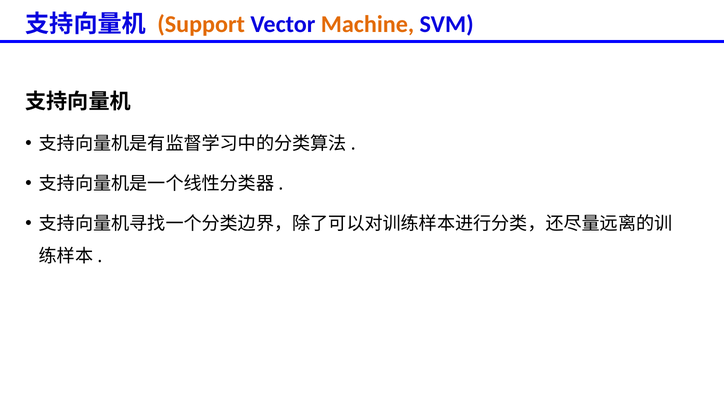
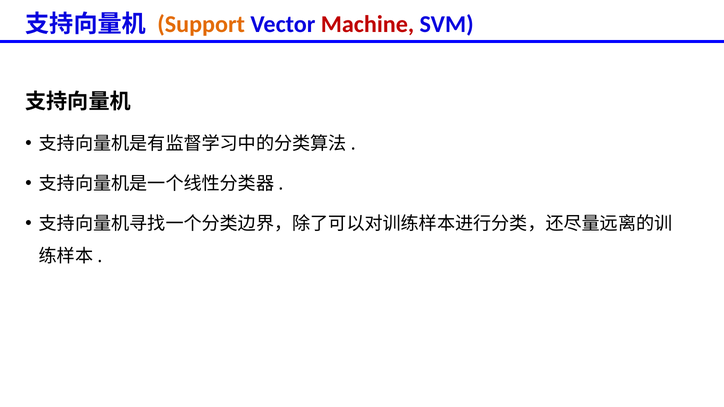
Machine colour: orange -> red
